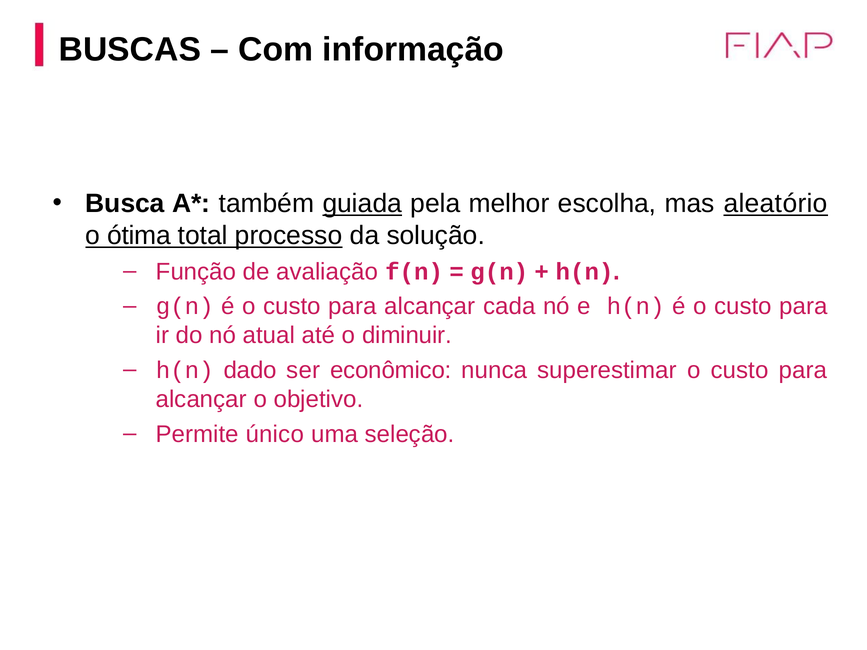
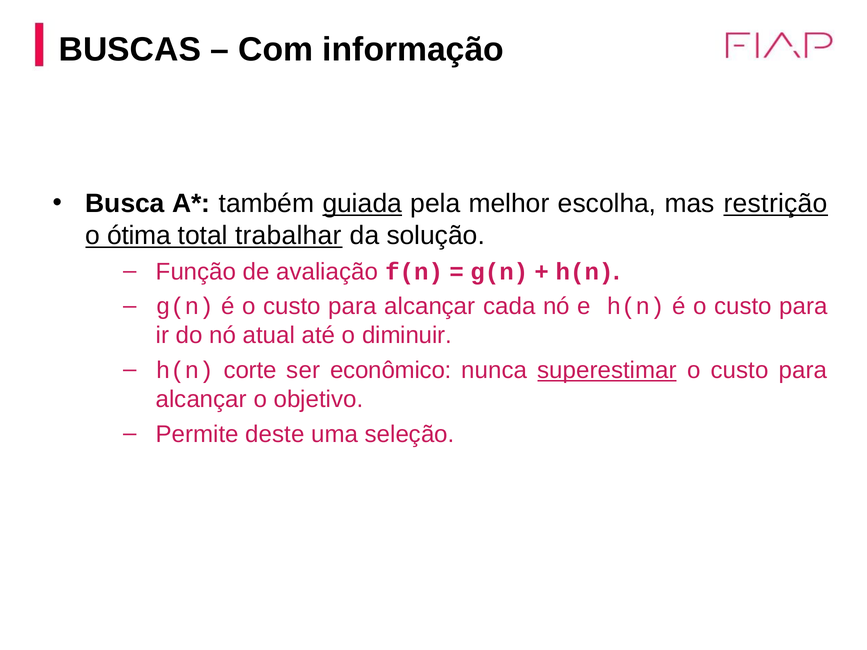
aleatório: aleatório -> restrição
processo: processo -> trabalhar
dado: dado -> corte
superestimar underline: none -> present
único: único -> deste
